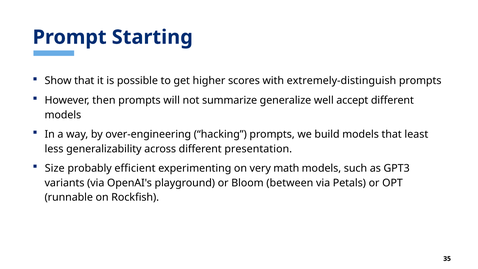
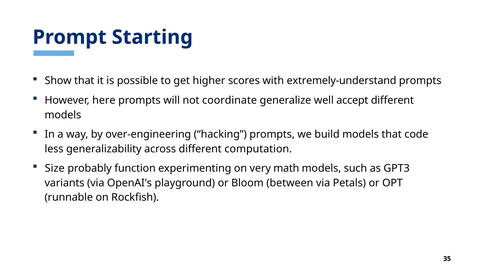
extremely-distinguish: extremely-distinguish -> extremely-understand
then: then -> here
summarize: summarize -> coordinate
least: least -> code
presentation: presentation -> computation
efficient: efficient -> function
